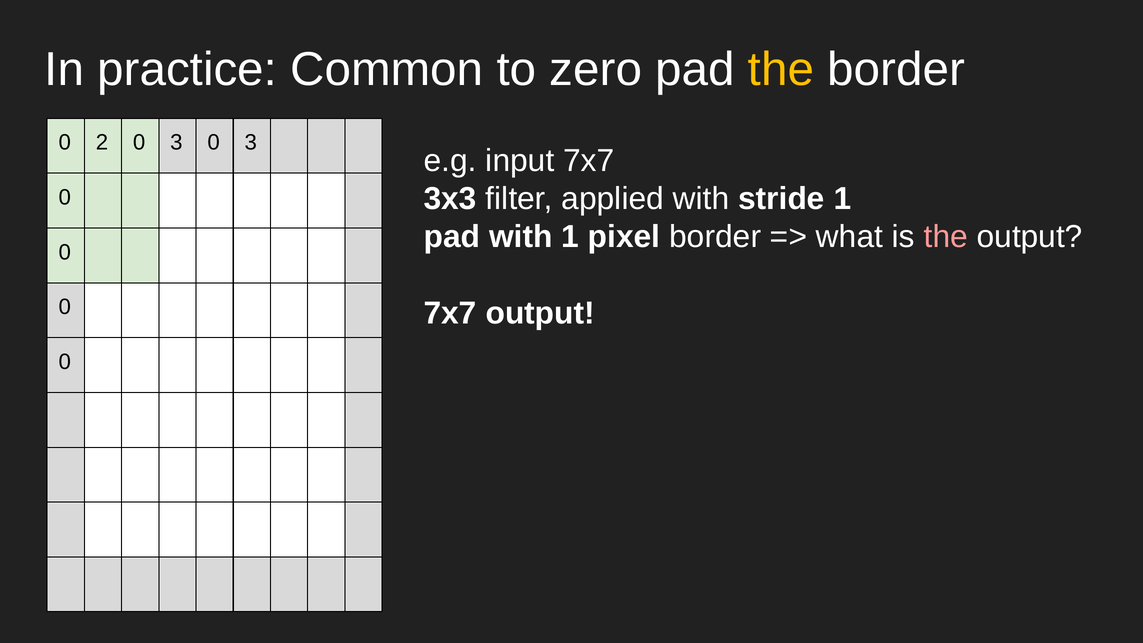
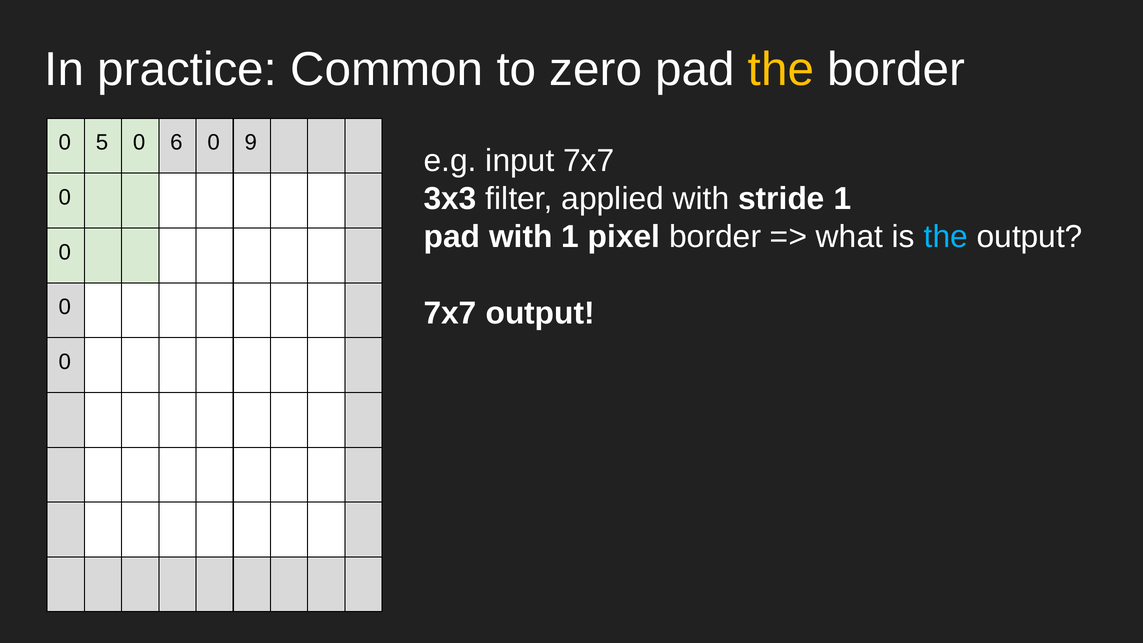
2: 2 -> 5
3 at (176, 143): 3 -> 6
3 at (251, 143): 3 -> 9
the at (946, 237) colour: pink -> light blue
